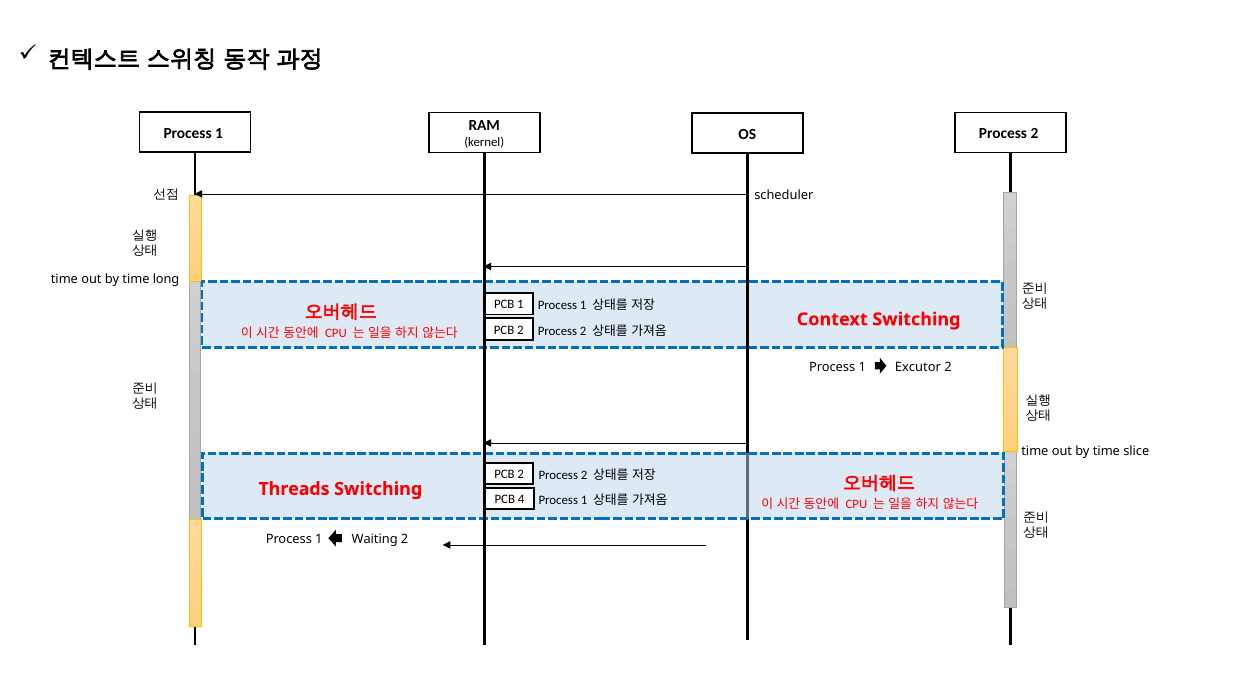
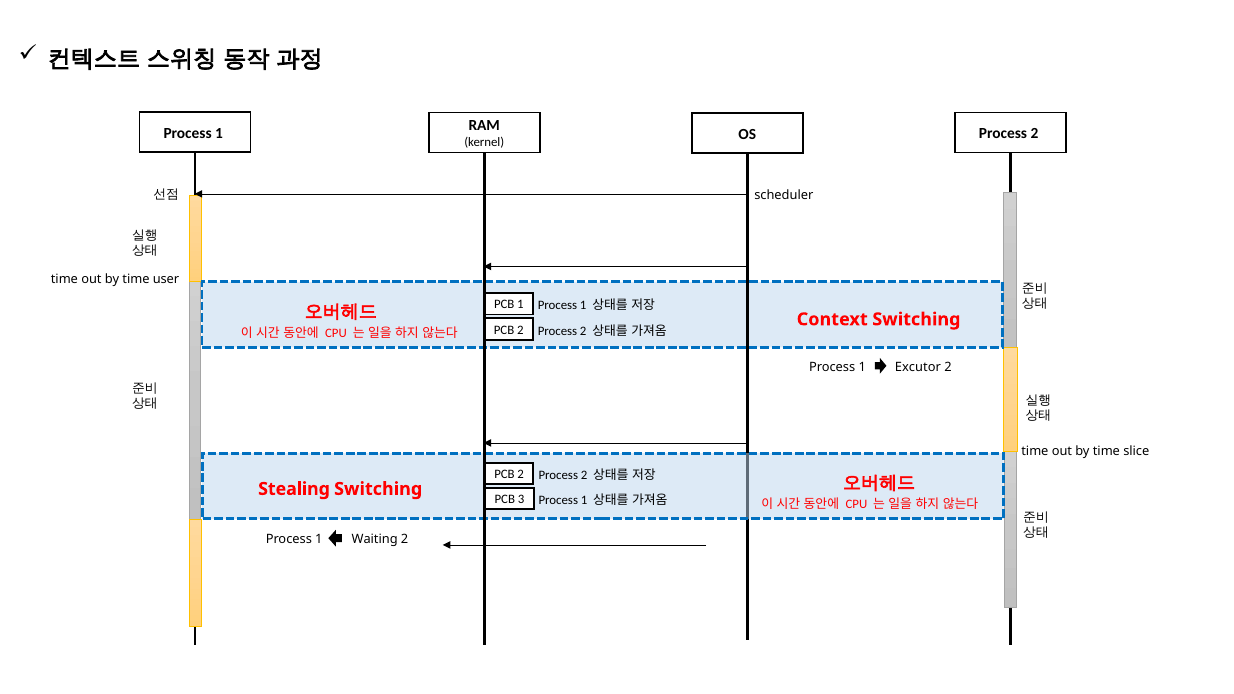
long: long -> user
Threads: Threads -> Stealing
4: 4 -> 3
